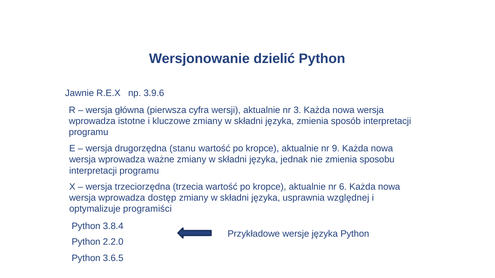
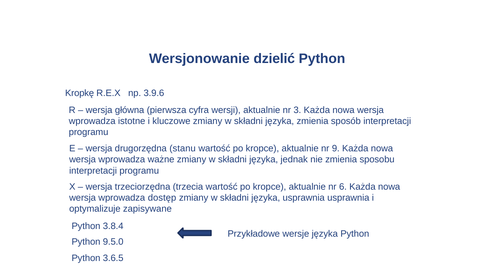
Jawnie: Jawnie -> Kropkę
usprawnia względnej: względnej -> usprawnia
programiści: programiści -> zapisywane
2.2.0: 2.2.0 -> 9.5.0
